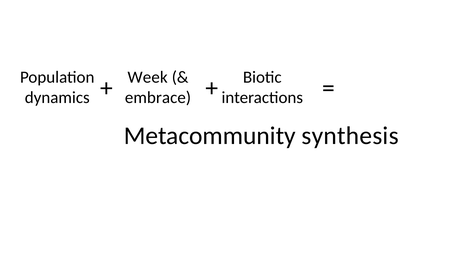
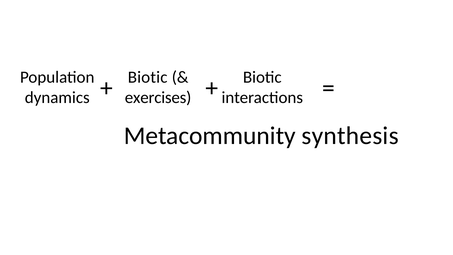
Week at (148, 77): Week -> Biotic
embrace: embrace -> exercises
